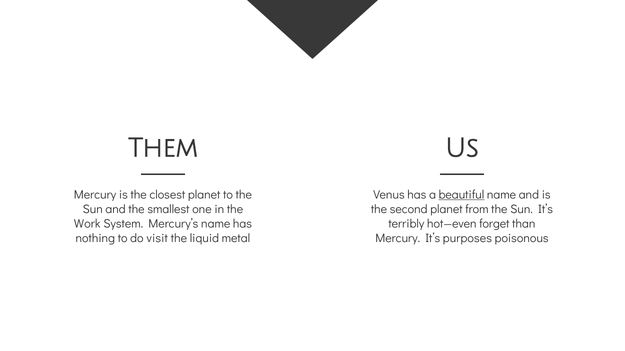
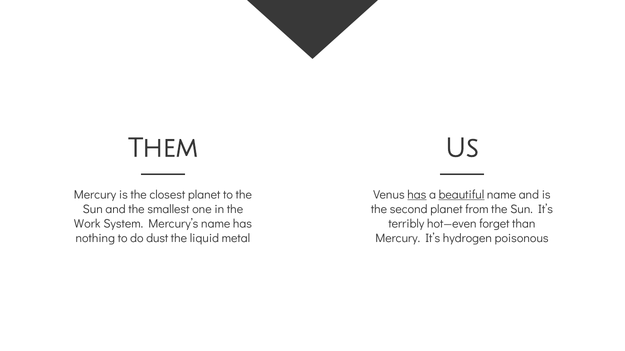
has at (417, 195) underline: none -> present
visit: visit -> dust
purposes: purposes -> hydrogen
